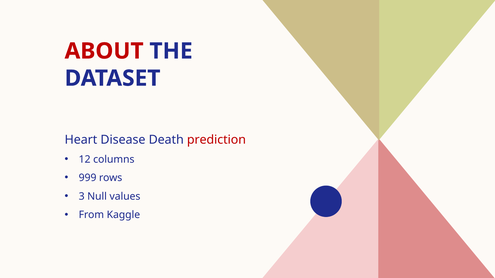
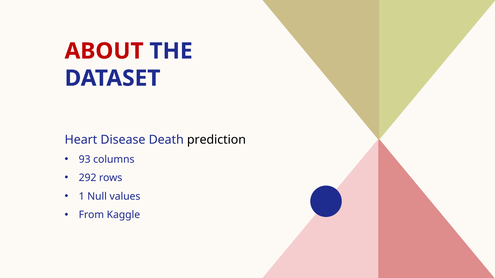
prediction colour: red -> black
12: 12 -> 93
999: 999 -> 292
3: 3 -> 1
